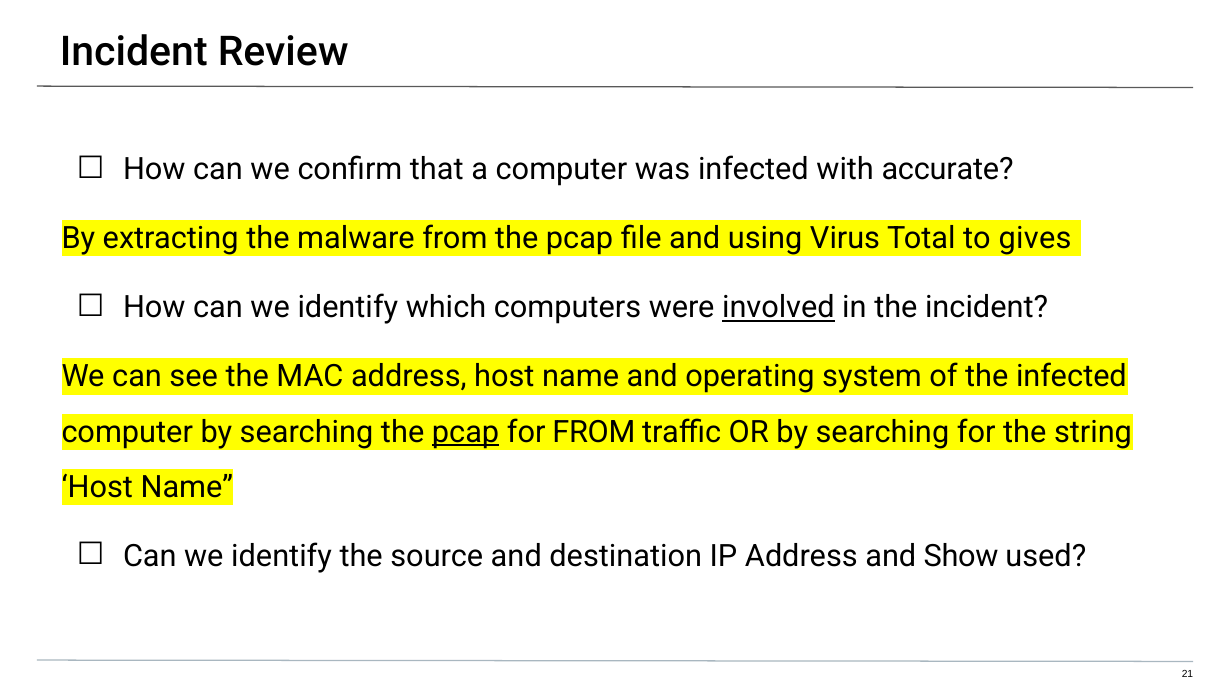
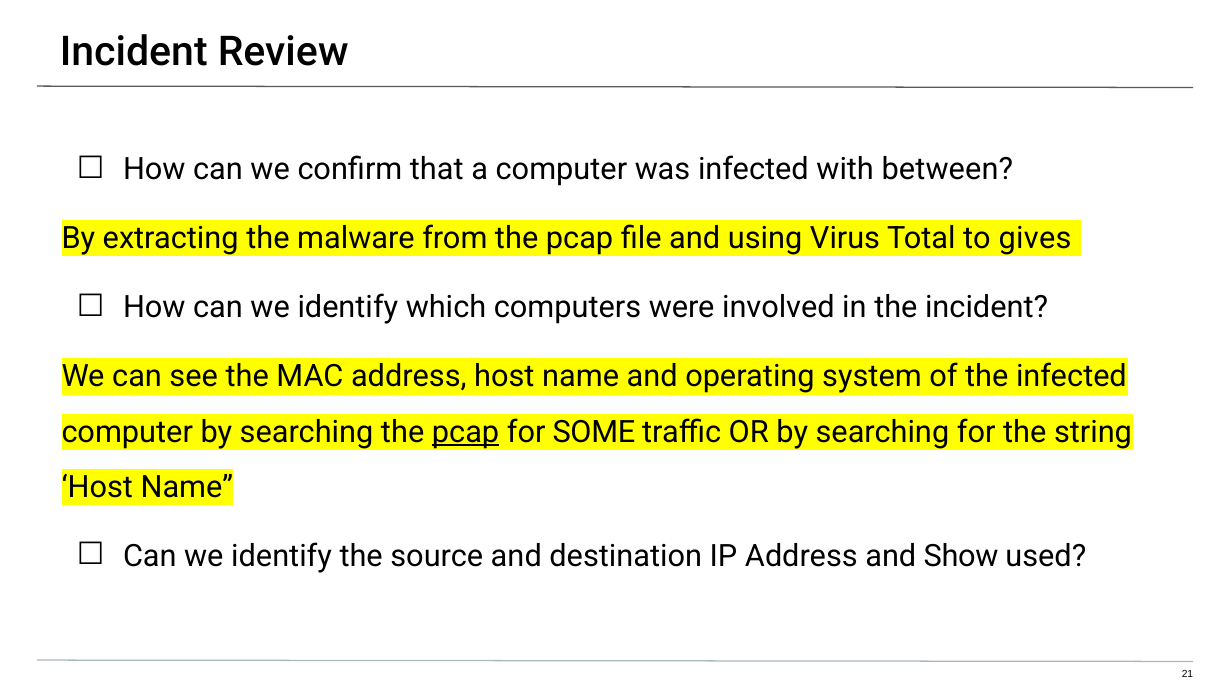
accurate: accurate -> between
involved underline: present -> none
for FROM: FROM -> SOME
